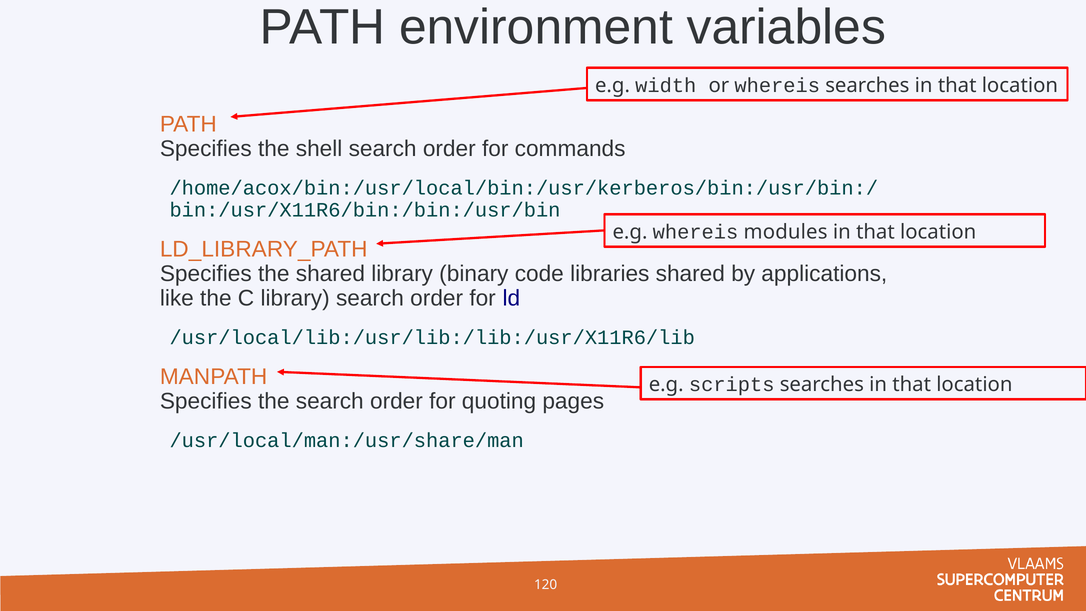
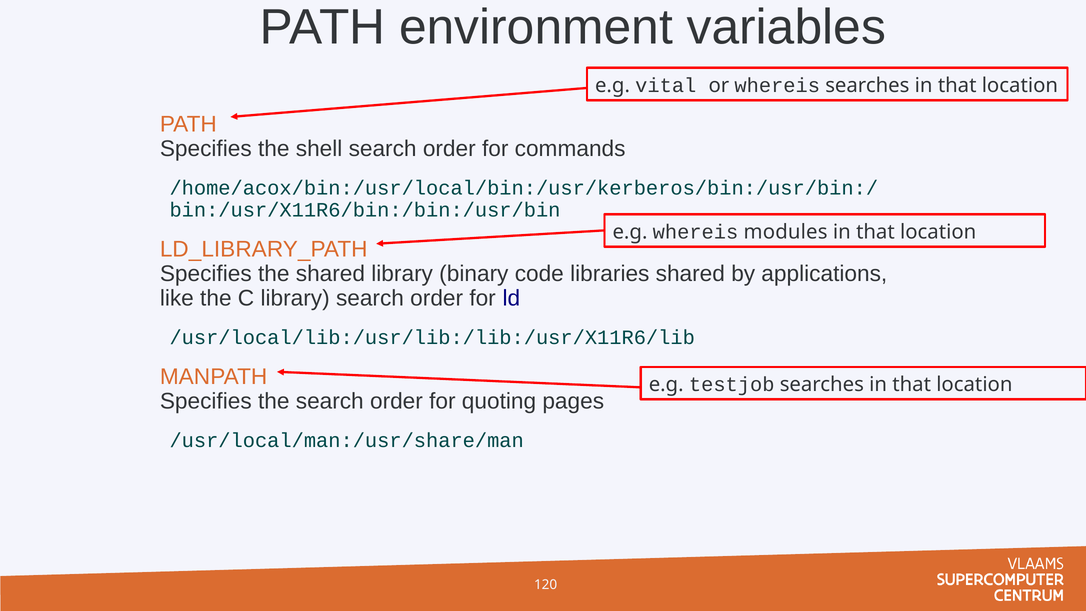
width: width -> vital
scripts: scripts -> testjob
